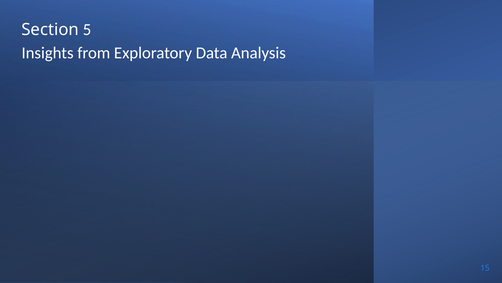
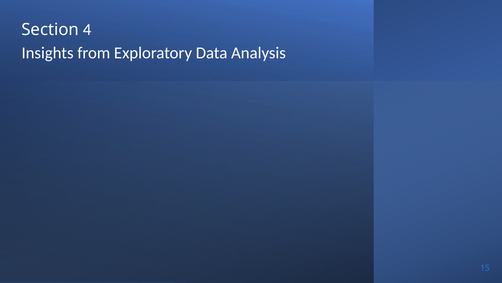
5: 5 -> 4
